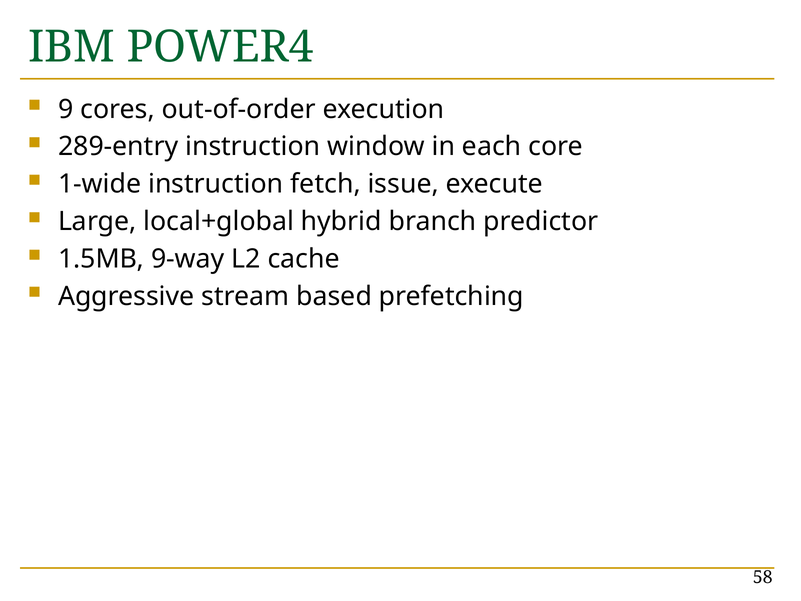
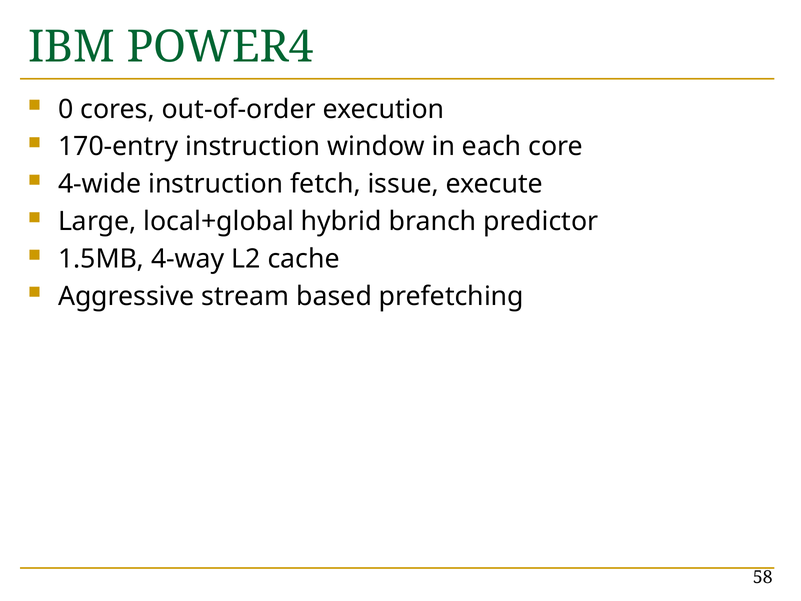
9: 9 -> 0
289-entry: 289-entry -> 170-entry
1-wide: 1-wide -> 4-wide
9-way: 9-way -> 4-way
